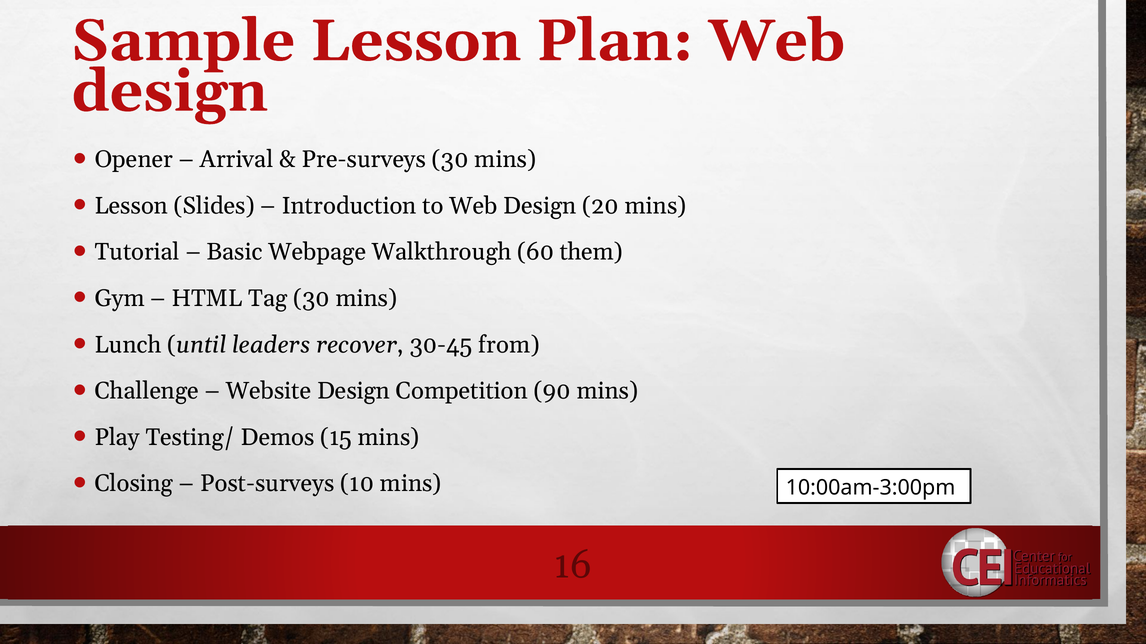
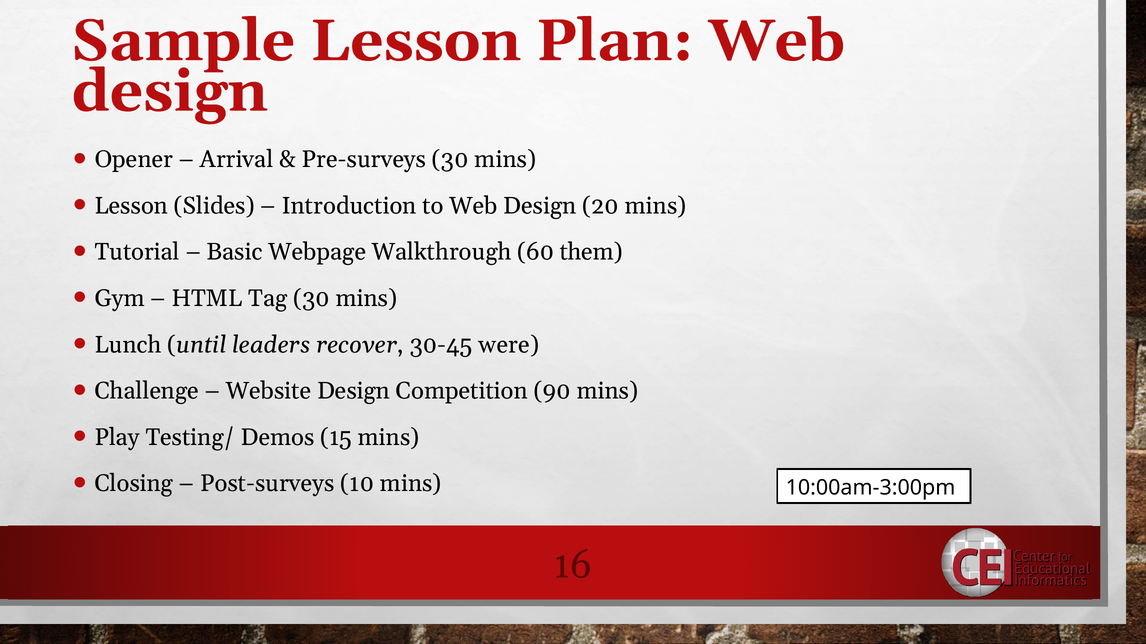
from: from -> were
